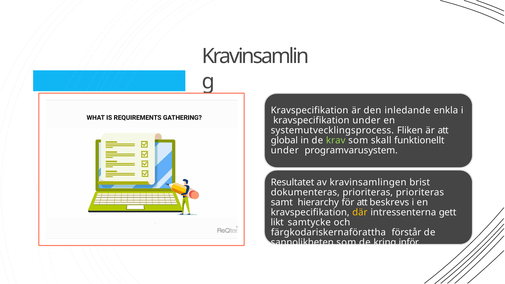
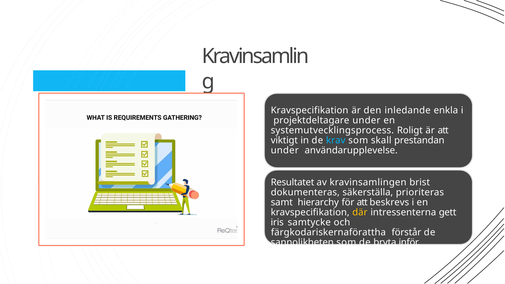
kravspecifikation at (311, 120): kravspecifikation -> projektdeltagare
Fliken: Fliken -> Roligt
global: global -> viktigt
krav colour: light green -> light blue
funktionellt: funktionellt -> prestandan
programvarusystem: programvarusystem -> användarupplevelse
dokumenteras prioriteras: prioriteras -> säkerställa
likt: likt -> iris
kring: kring -> bryta
